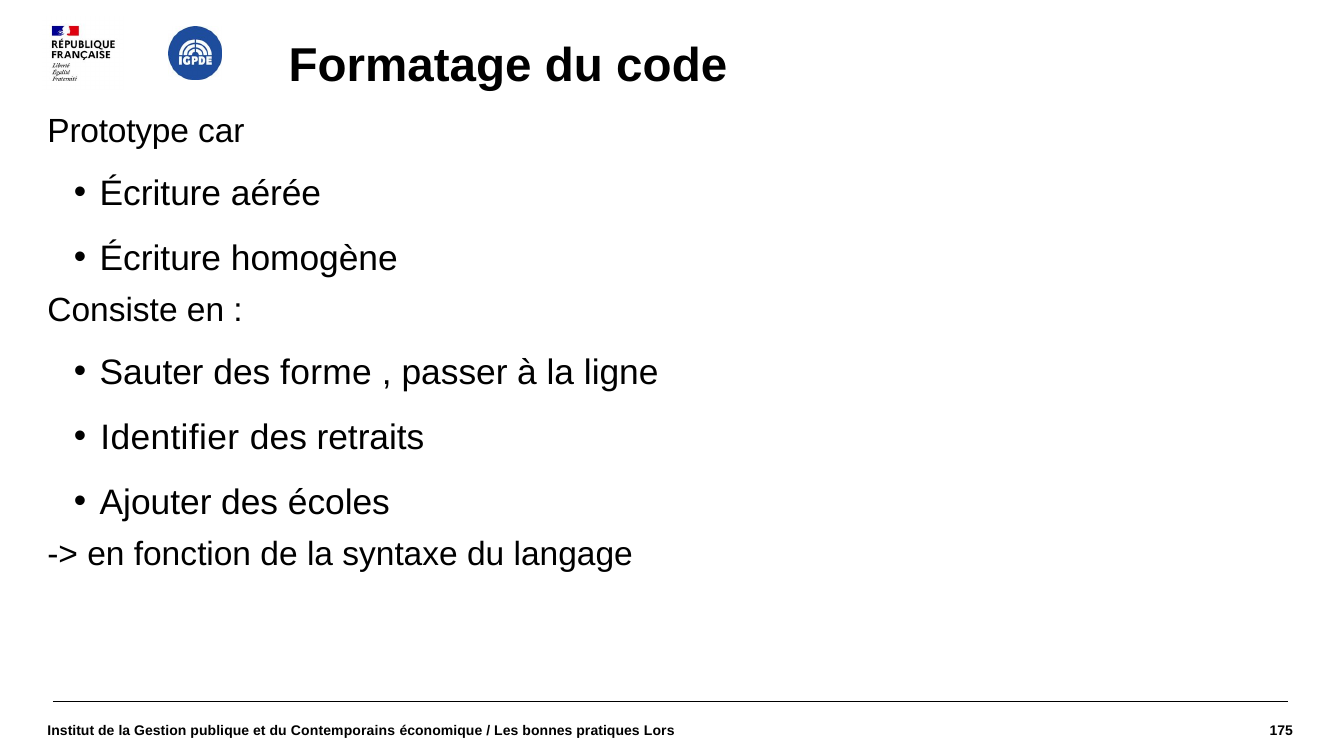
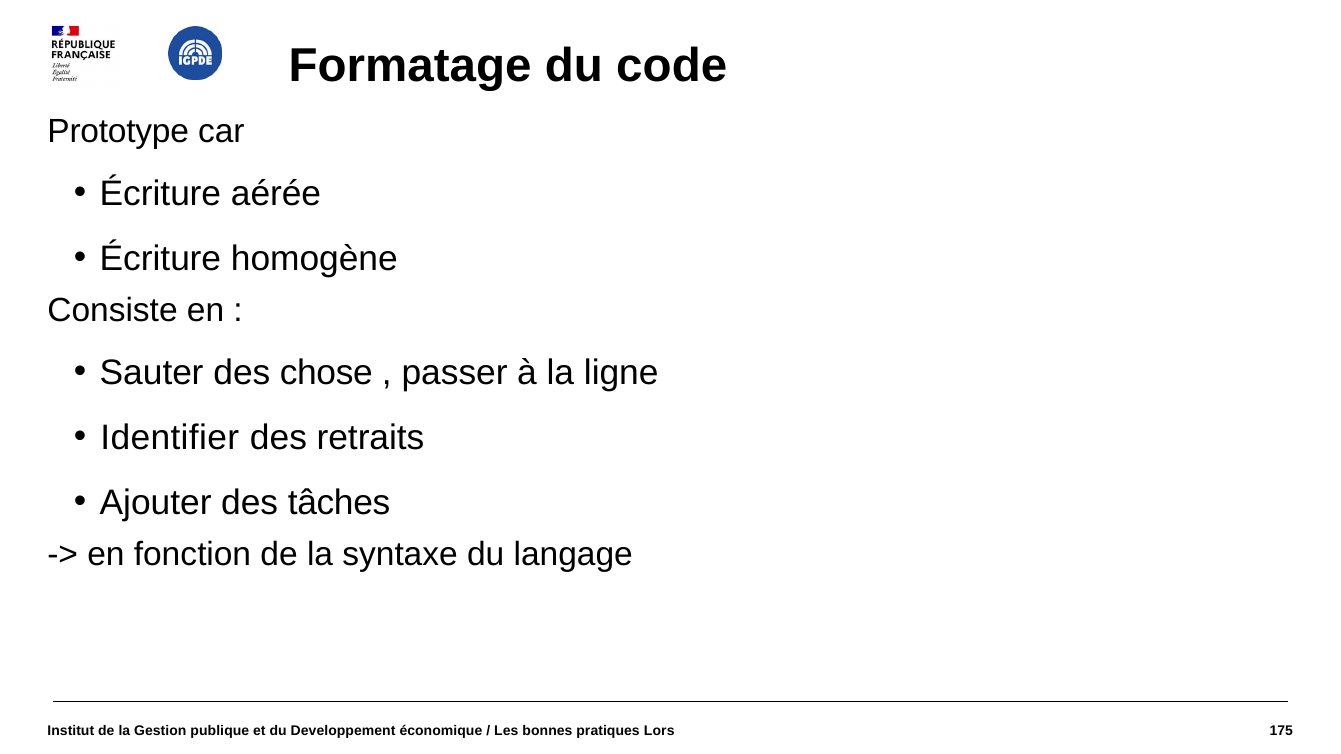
forme: forme -> chose
écoles: écoles -> tâches
Contemporains: Contemporains -> Developpement
